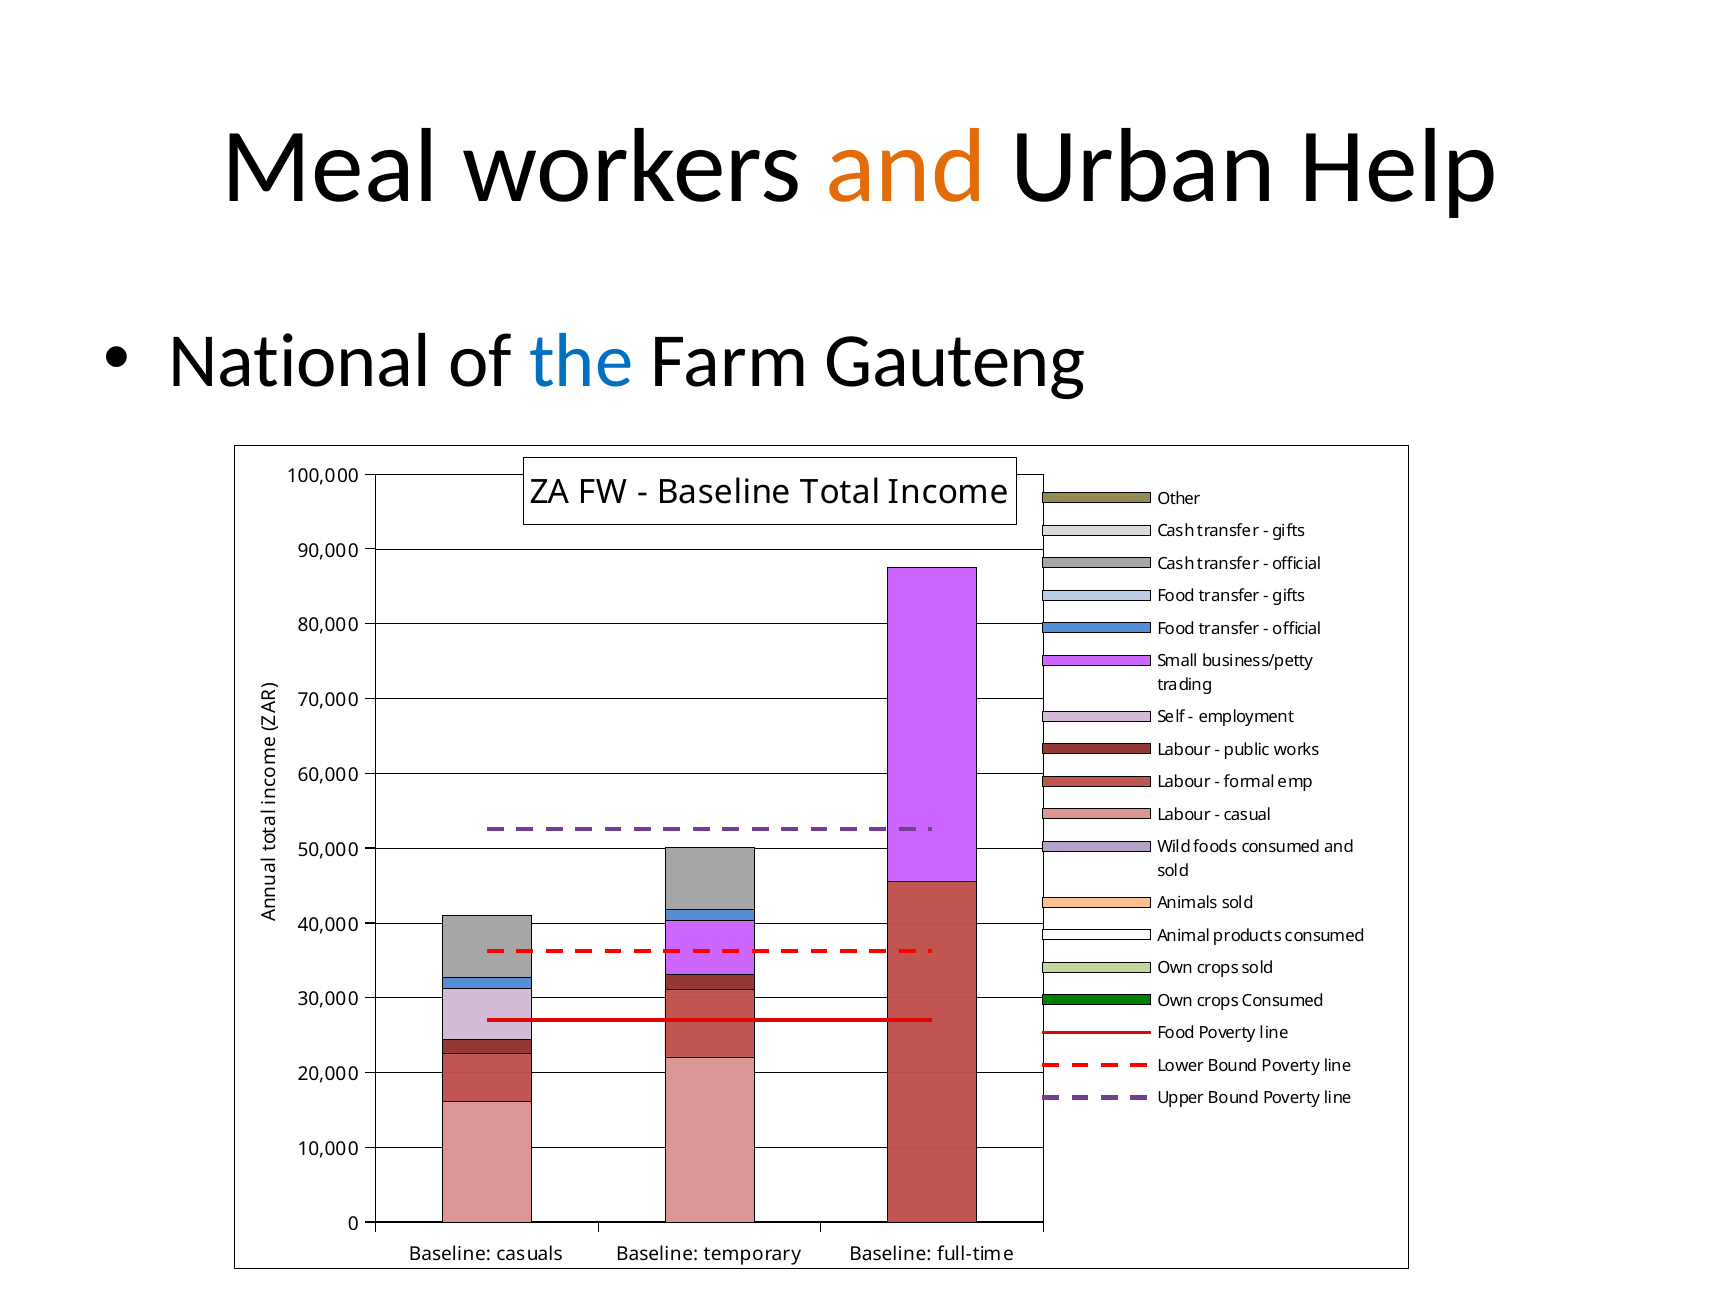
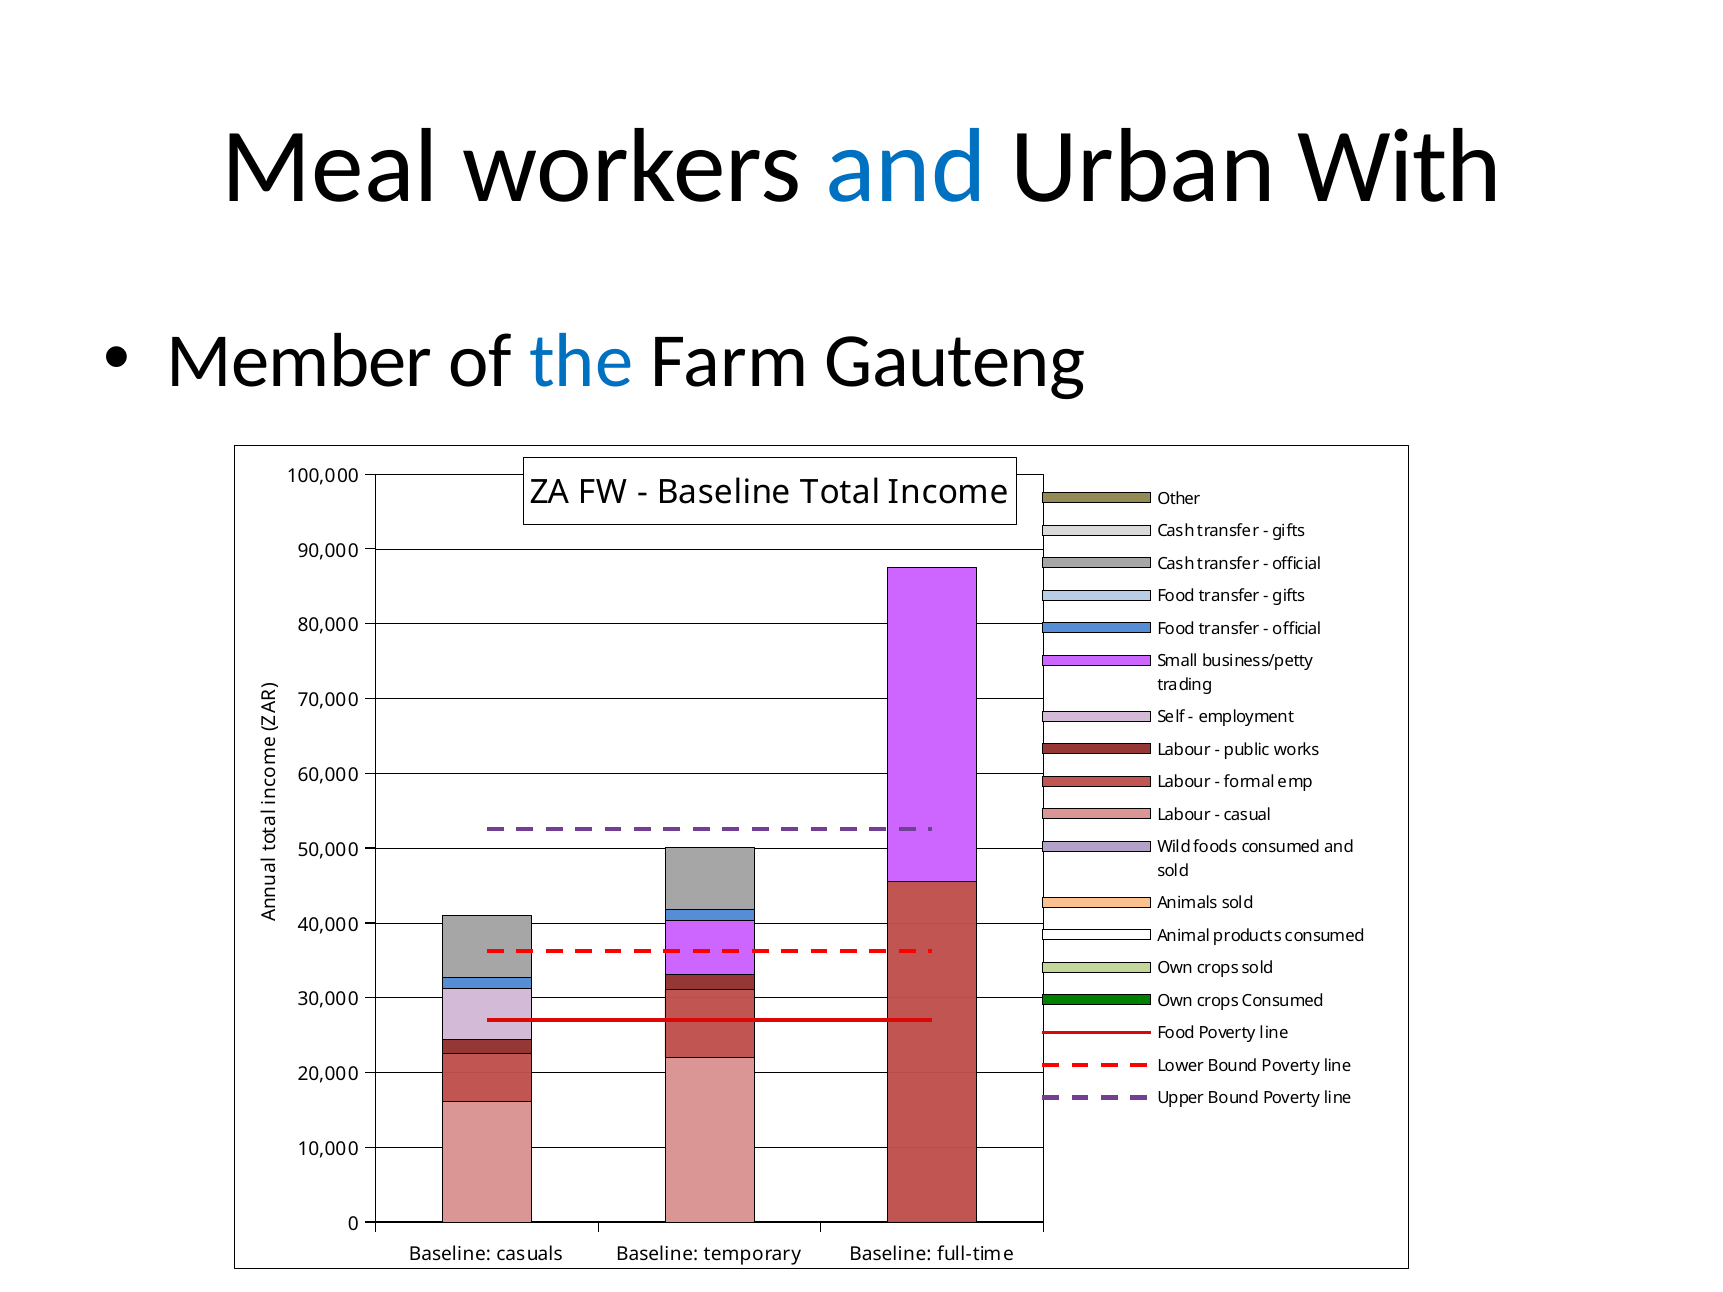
and at (906, 167) colour: orange -> blue
Help: Help -> With
National: National -> Member
